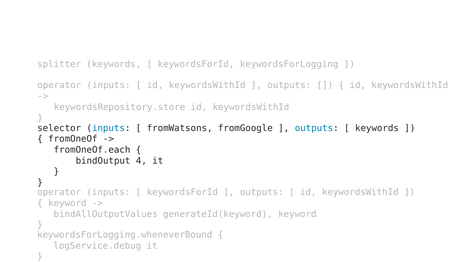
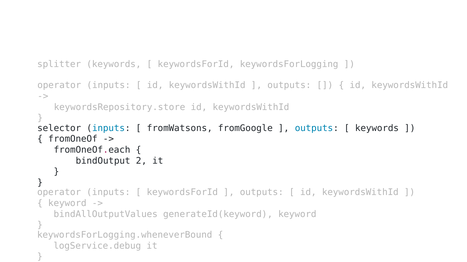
4: 4 -> 2
